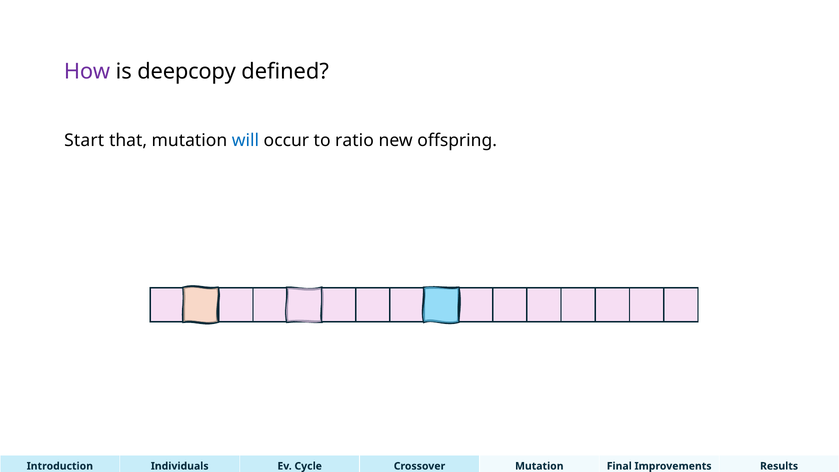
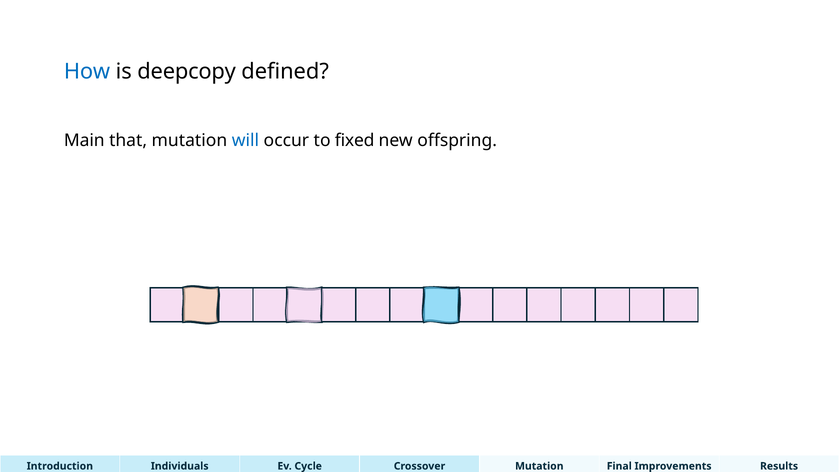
How colour: purple -> blue
Start: Start -> Main
ratio: ratio -> fixed
